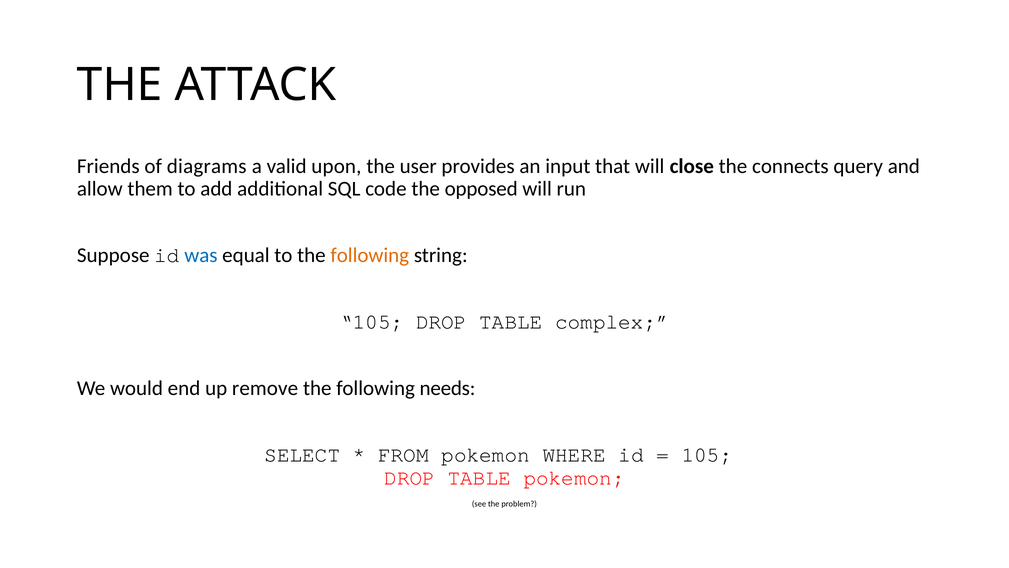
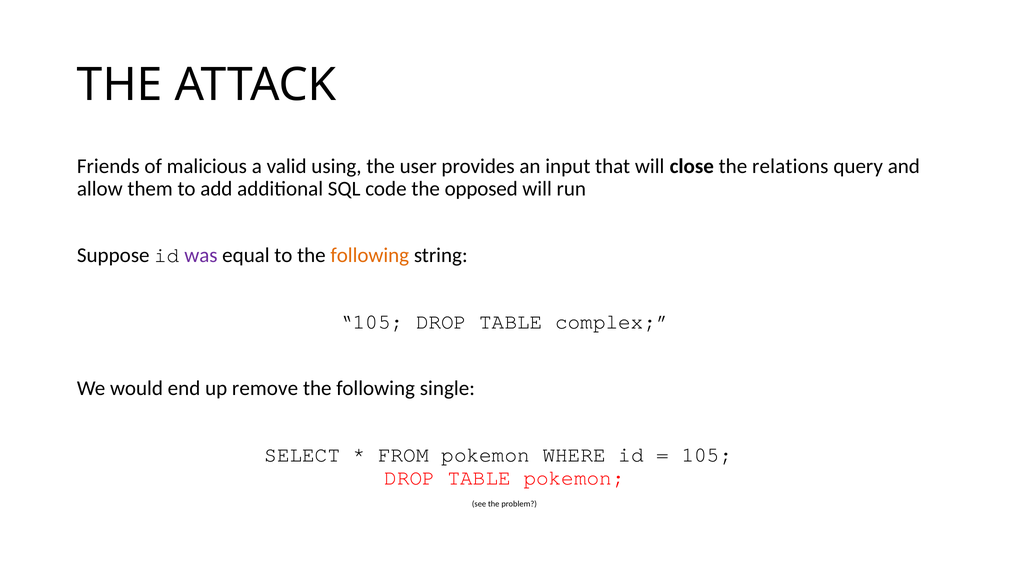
diagrams: diagrams -> malicious
upon: upon -> using
connects: connects -> relations
was colour: blue -> purple
needs: needs -> single
